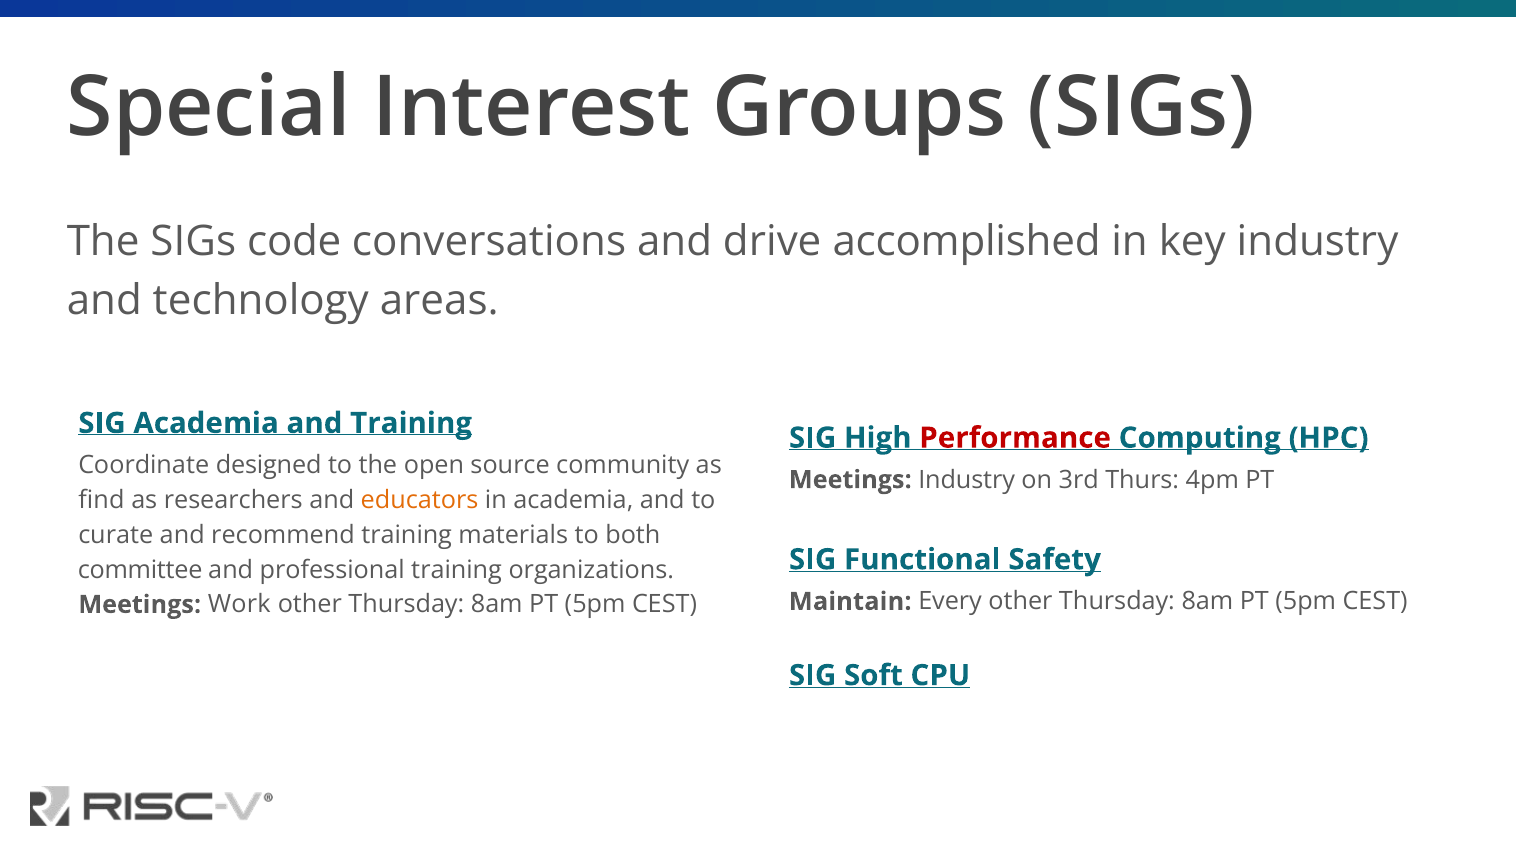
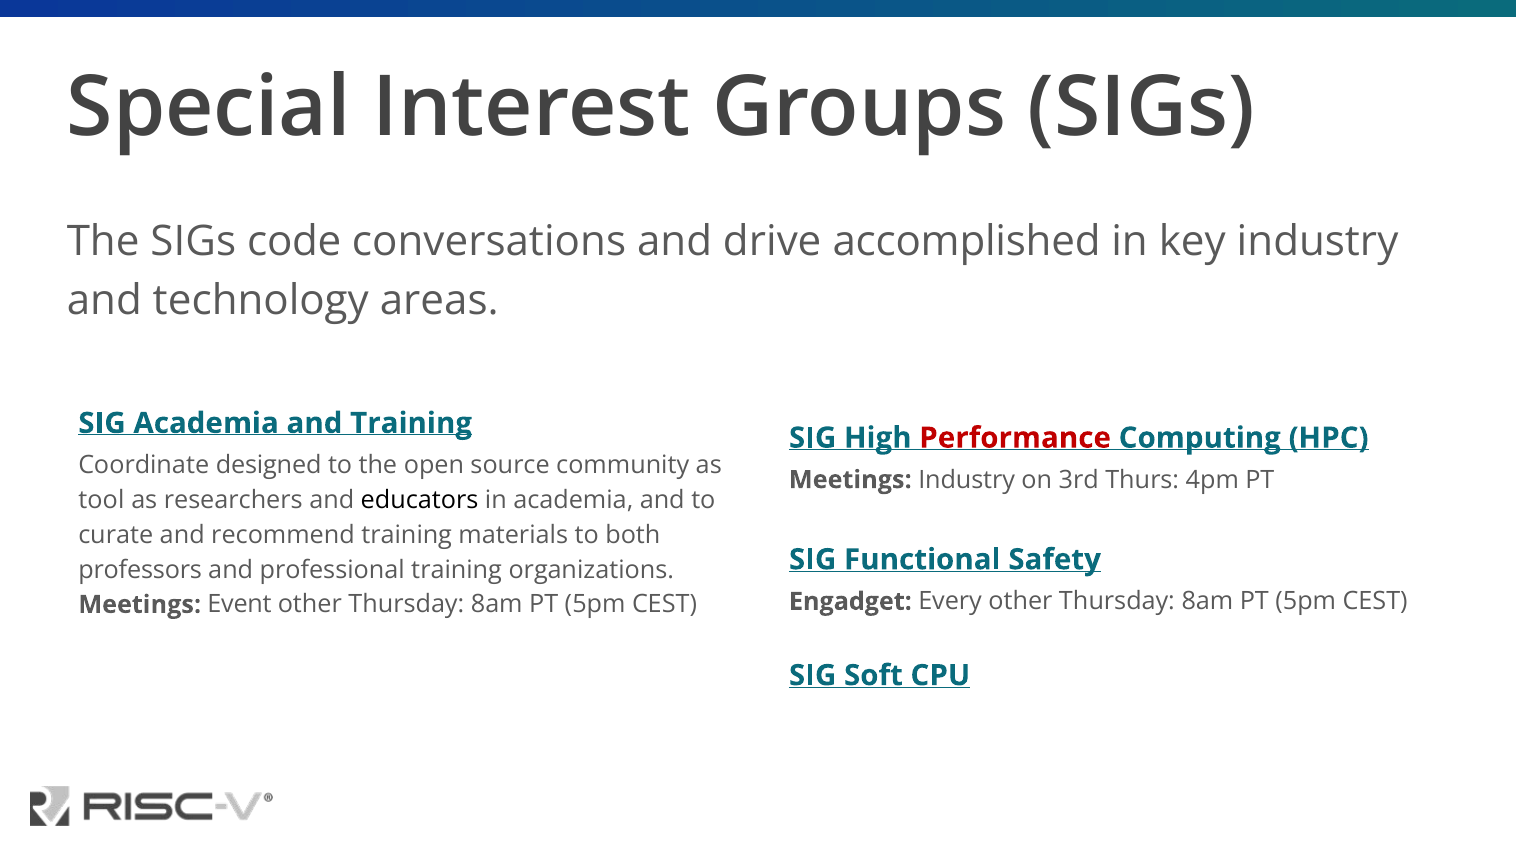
find: find -> tool
educators colour: orange -> black
committee: committee -> professors
Maintain: Maintain -> Engadget
Work: Work -> Event
